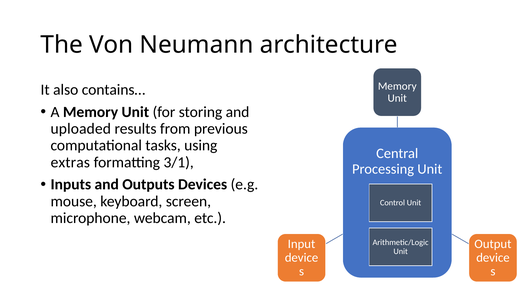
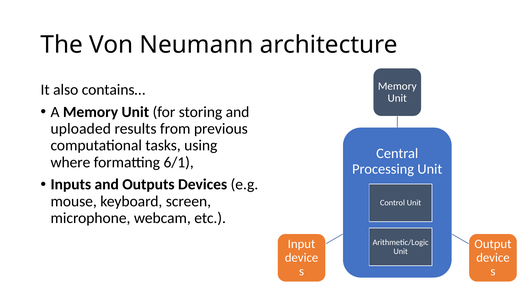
extras: extras -> where
3/1: 3/1 -> 6/1
